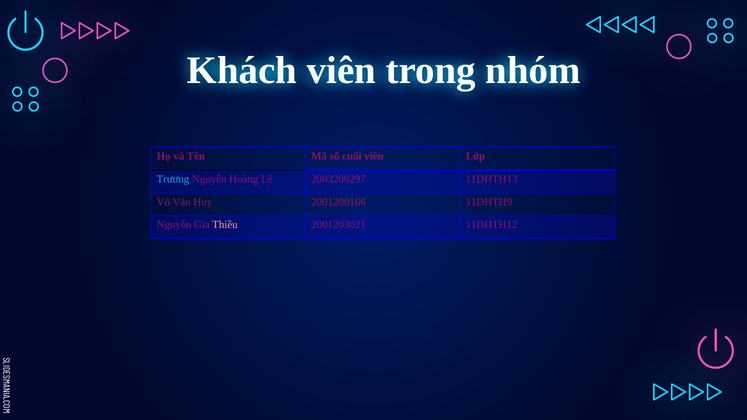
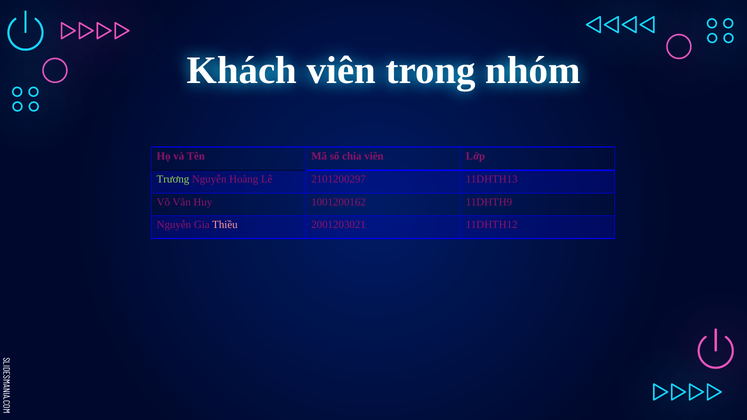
cuối: cuối -> chia
Trương colour: light blue -> light green
2003200297: 2003200297 -> 2101200297
2001200166: 2001200166 -> 1001200162
